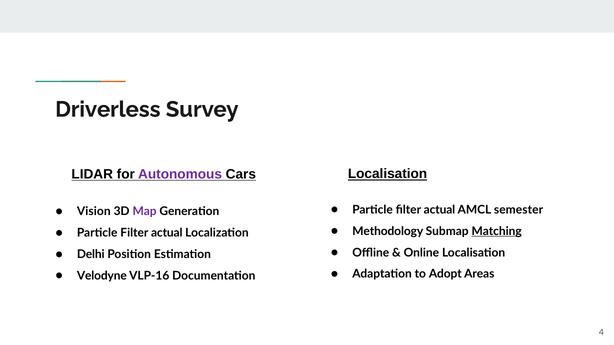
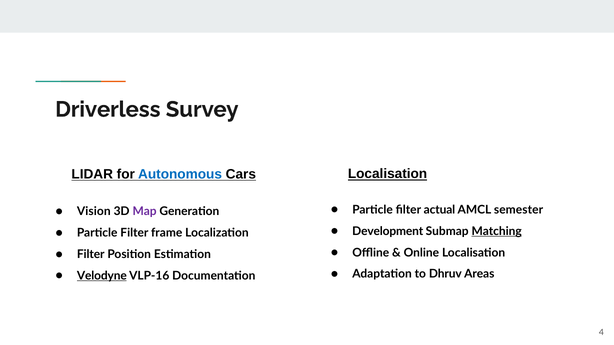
Autonomous colour: purple -> blue
Methodology: Methodology -> Development
actual at (167, 233): actual -> frame
Delhi at (91, 255): Delhi -> Filter
Adopt: Adopt -> Dhruv
Velodyne underline: none -> present
